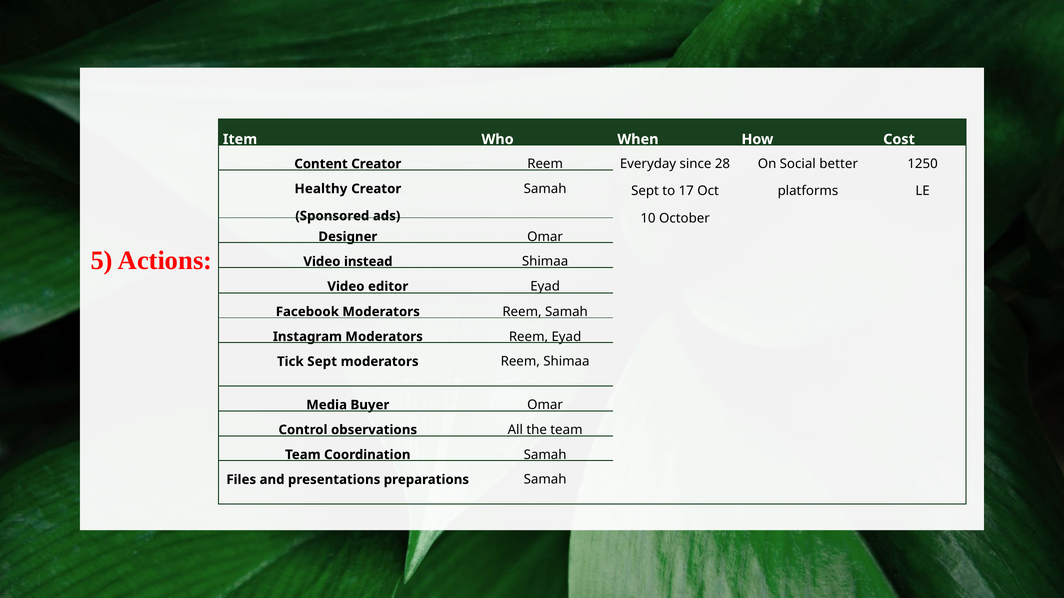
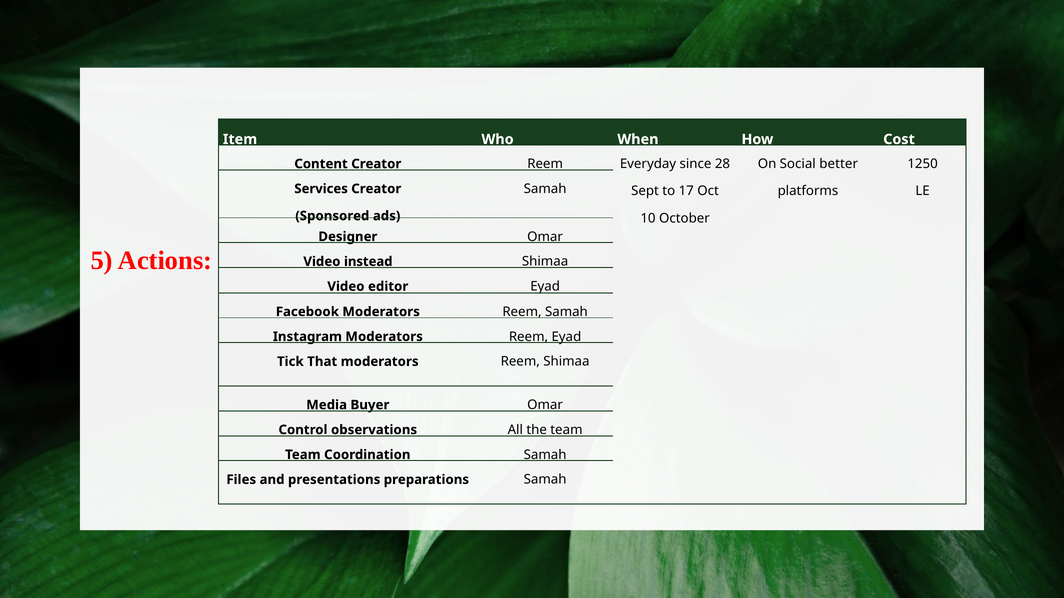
Healthy: Healthy -> Services
Tick Sept: Sept -> That
